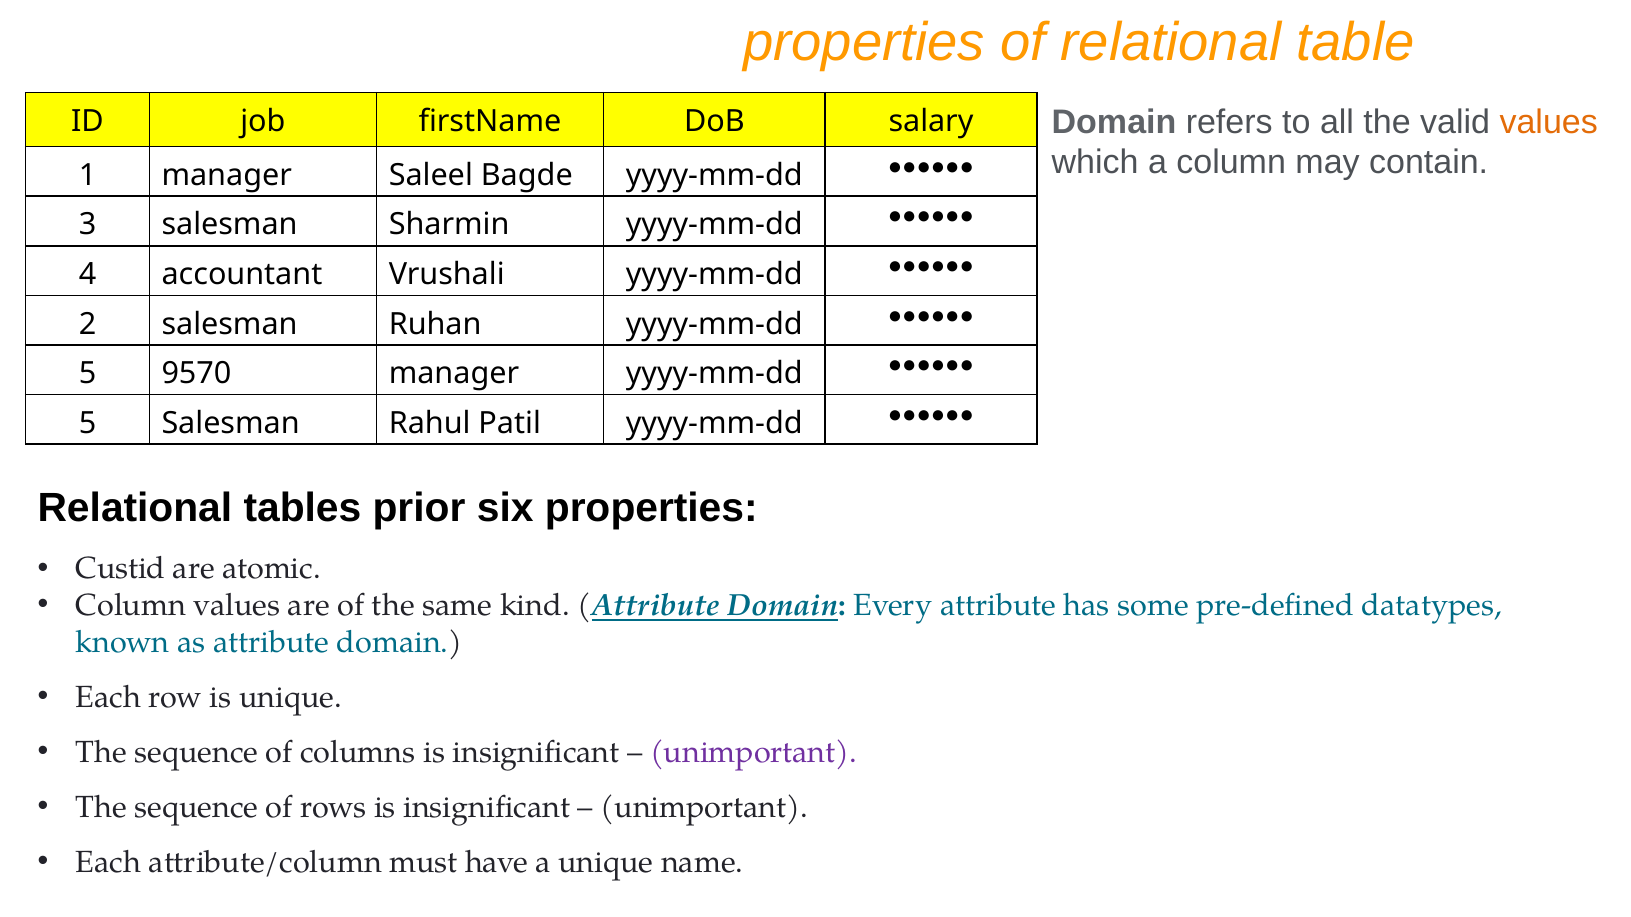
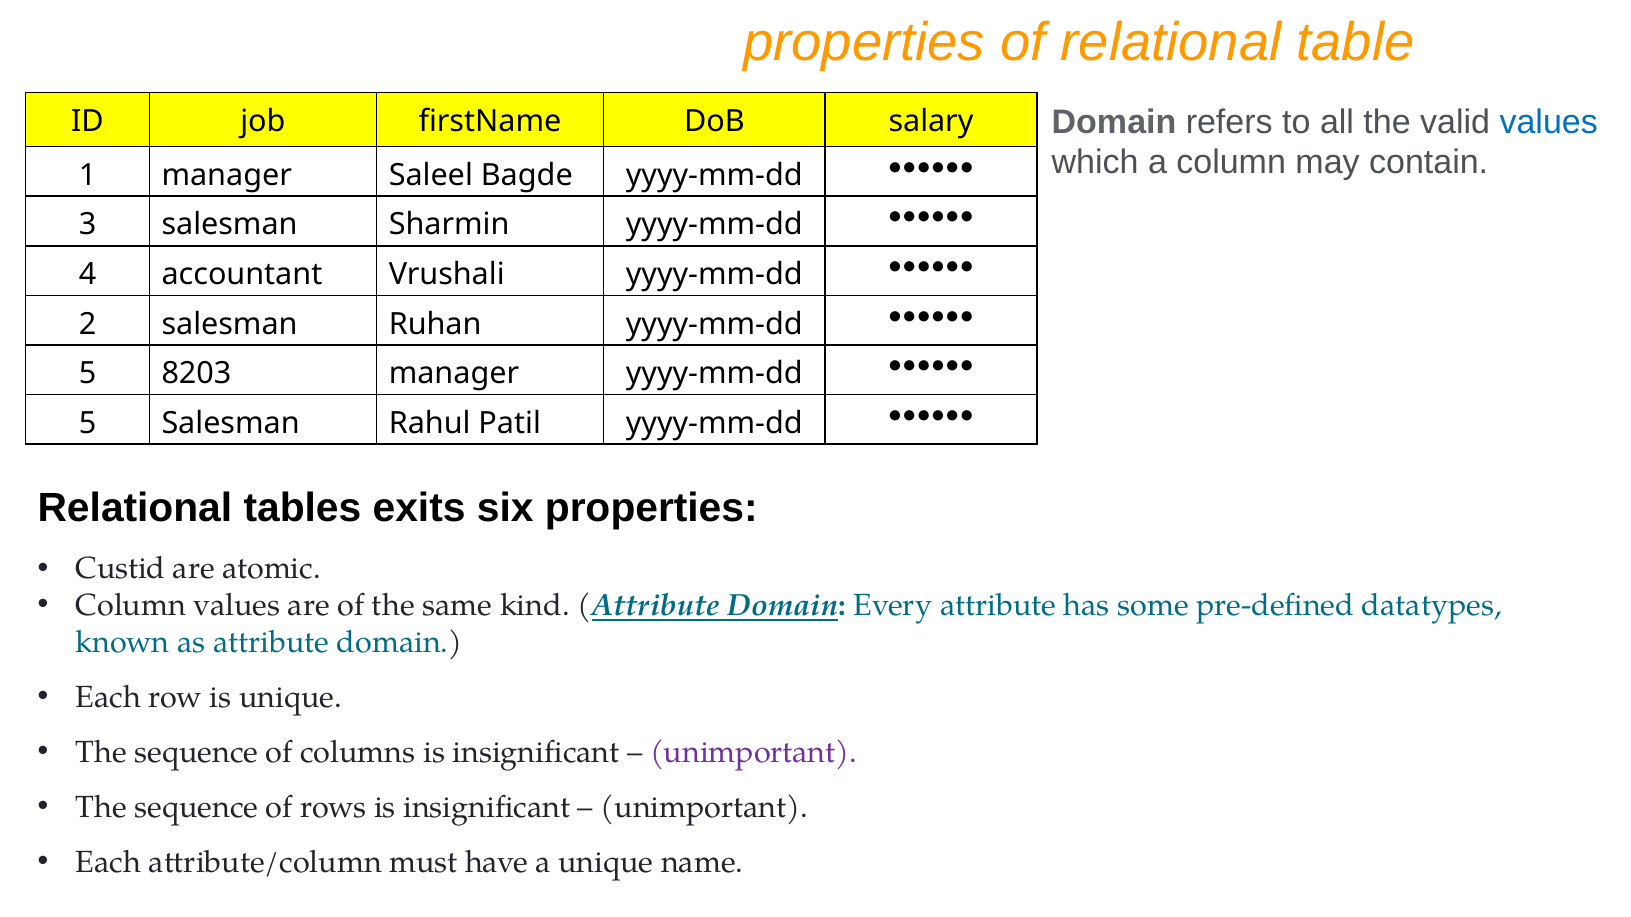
values at (1549, 122) colour: orange -> blue
9570: 9570 -> 8203
prior: prior -> exits
